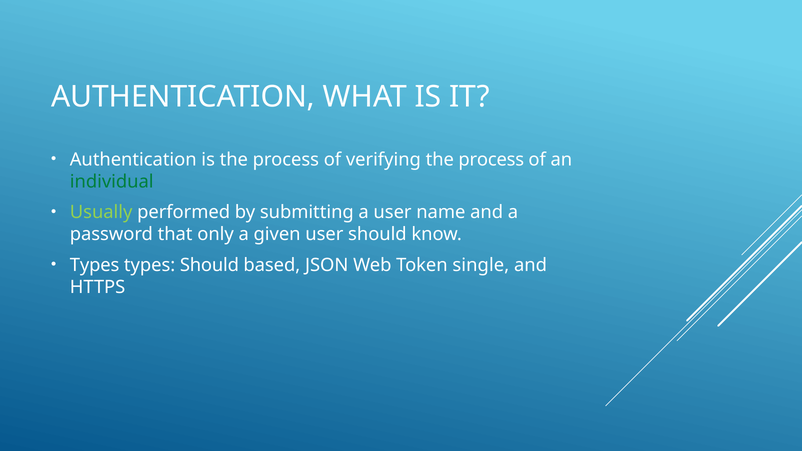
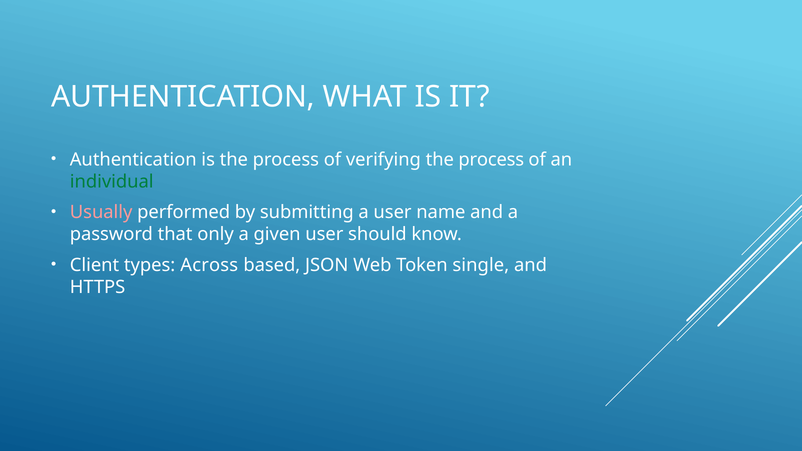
Usually colour: light green -> pink
Types at (95, 265): Types -> Client
types Should: Should -> Across
